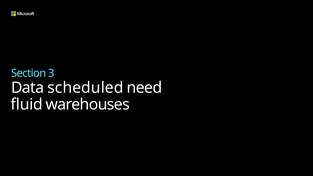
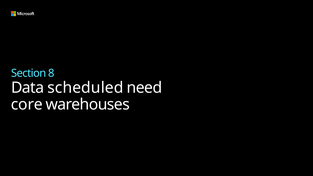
3: 3 -> 8
fluid: fluid -> core
